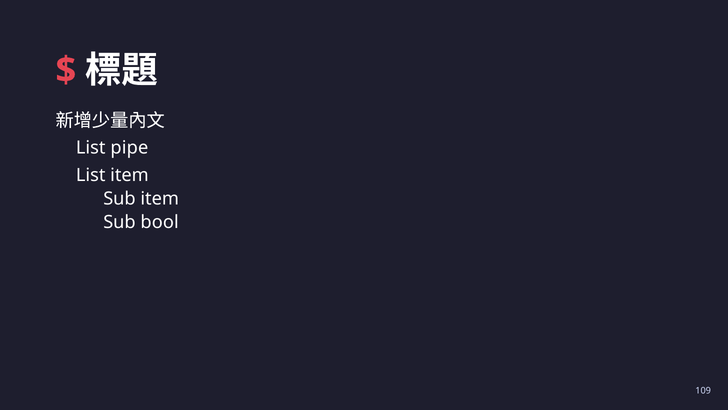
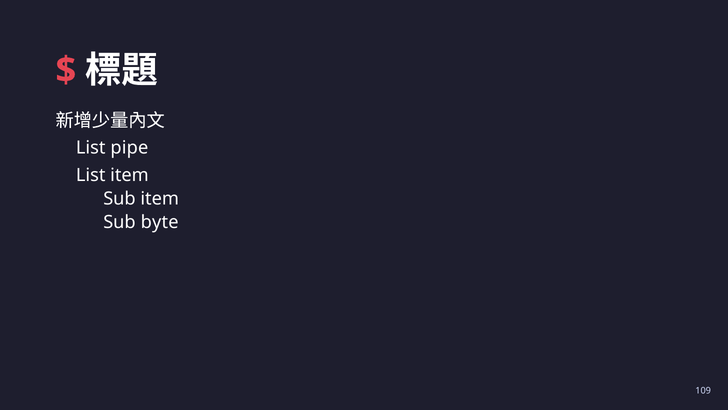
bool: bool -> byte
